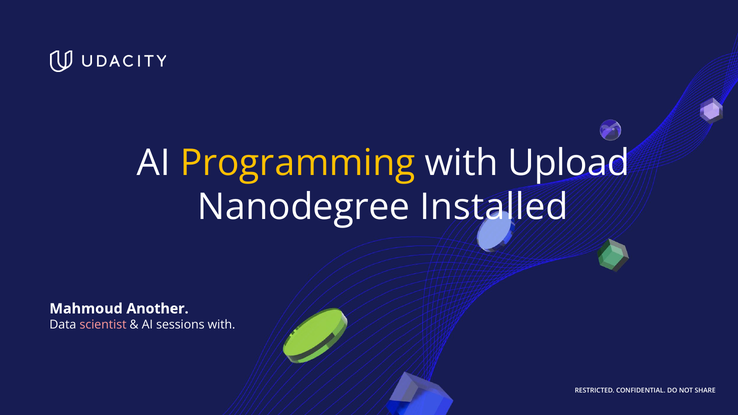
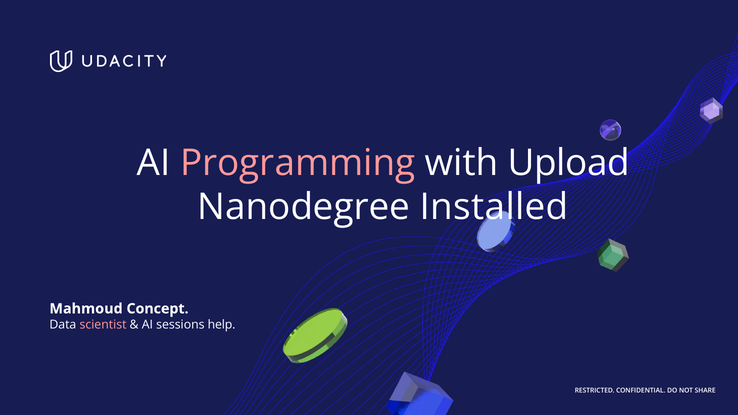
Programming colour: yellow -> pink
Another: Another -> Concept
sessions with: with -> help
